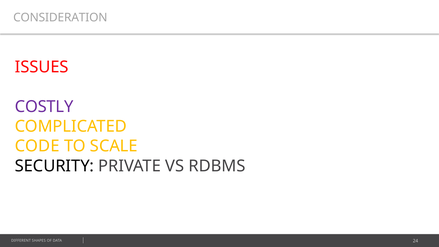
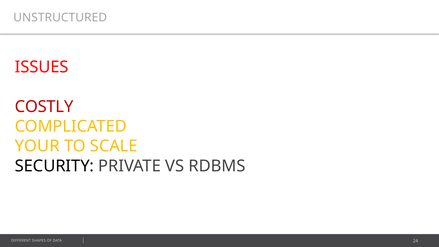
CONSIDERATION: CONSIDERATION -> UNSTRUCTURED
COSTLY colour: purple -> red
CODE: CODE -> YOUR
